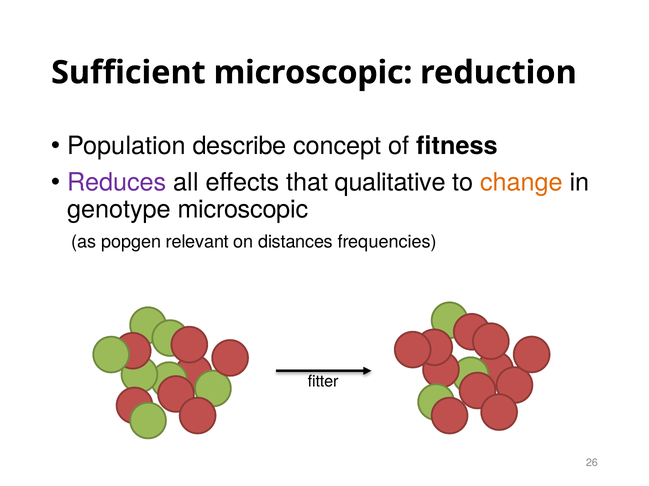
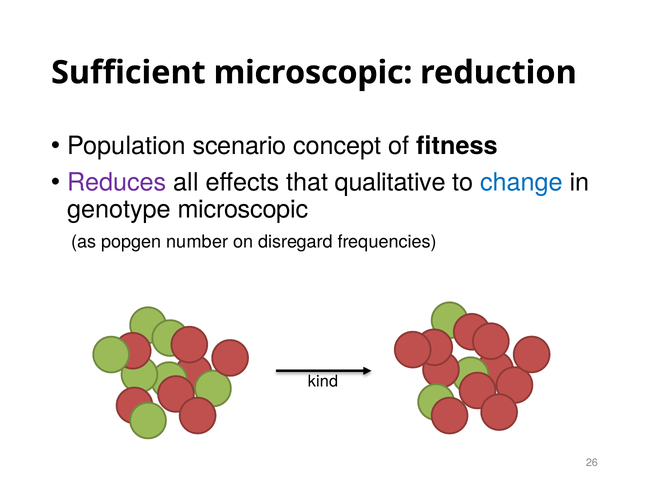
describe: describe -> scenario
change colour: orange -> blue
relevant: relevant -> number
distances: distances -> disregard
fitter: fitter -> kind
